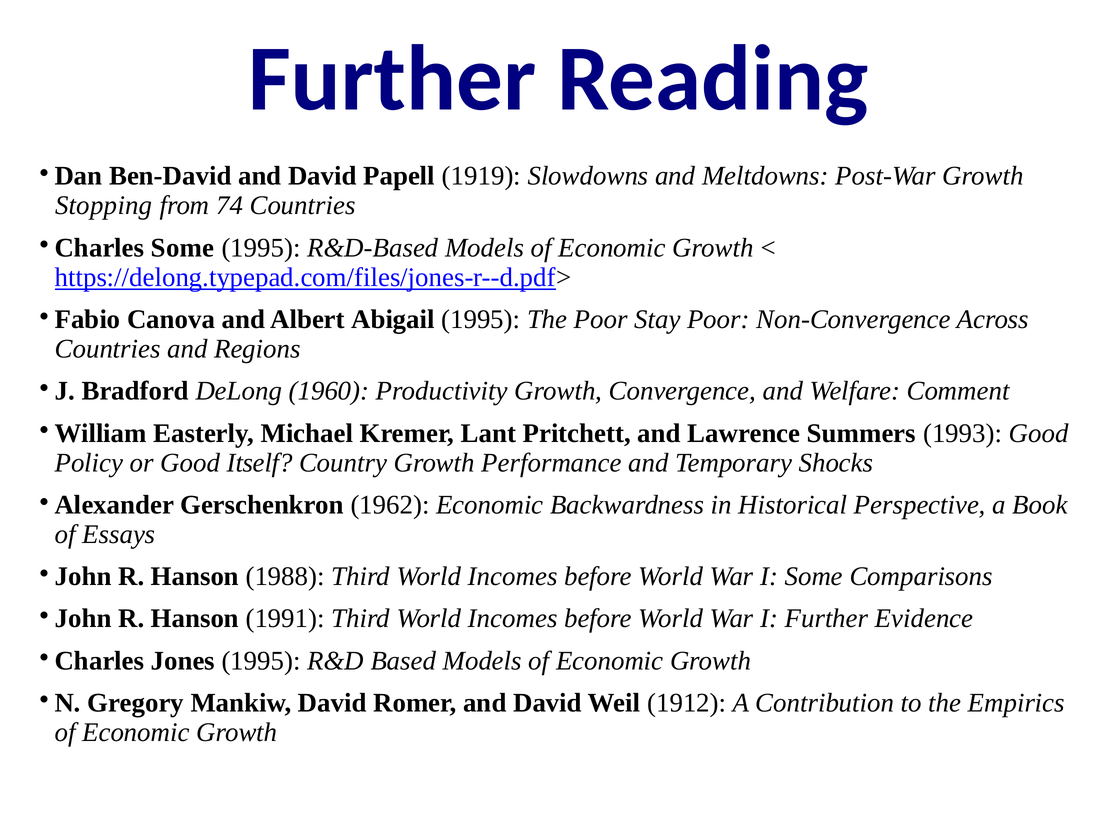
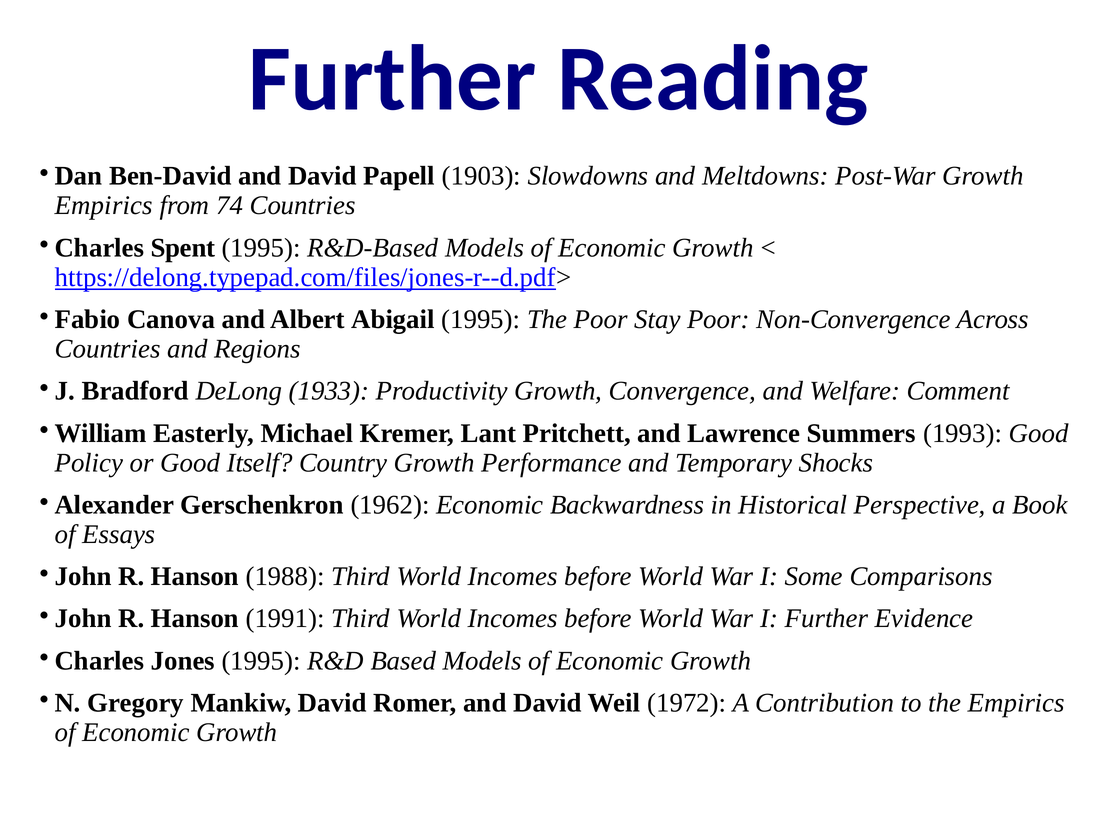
1919: 1919 -> 1903
Stopping at (104, 206): Stopping -> Empirics
Charles Some: Some -> Spent
1960: 1960 -> 1933
1912: 1912 -> 1972
